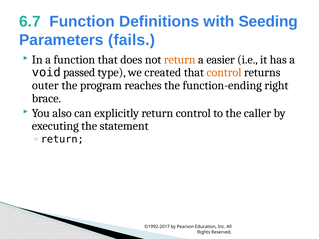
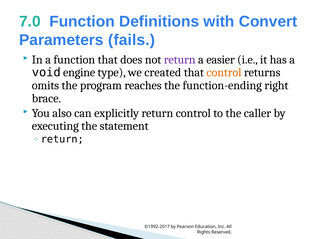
6.7: 6.7 -> 7.0
Seeding: Seeding -> Convert
return at (180, 60) colour: orange -> purple
passed: passed -> engine
outer: outer -> omits
